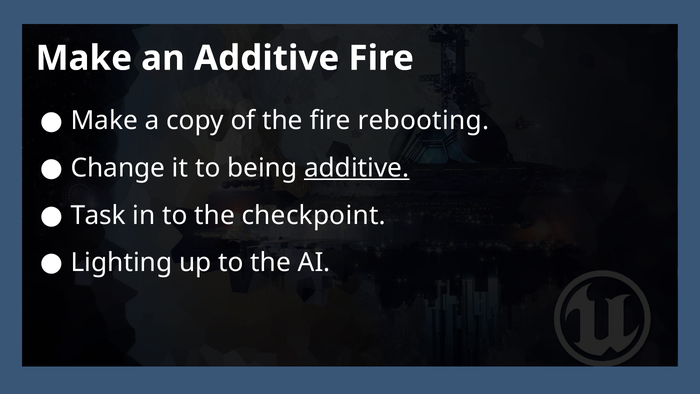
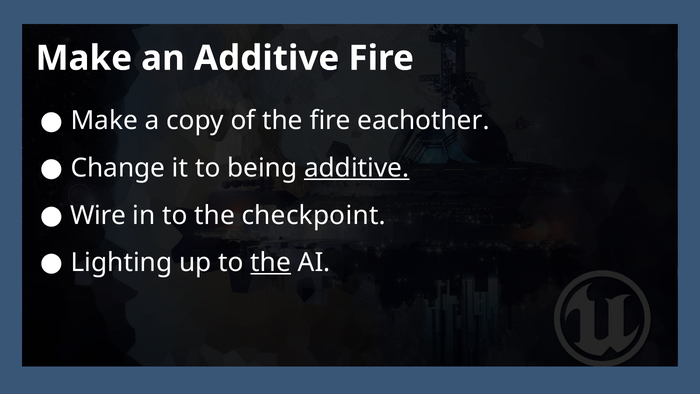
rebooting: rebooting -> eachother
Task: Task -> Wire
the at (271, 262) underline: none -> present
